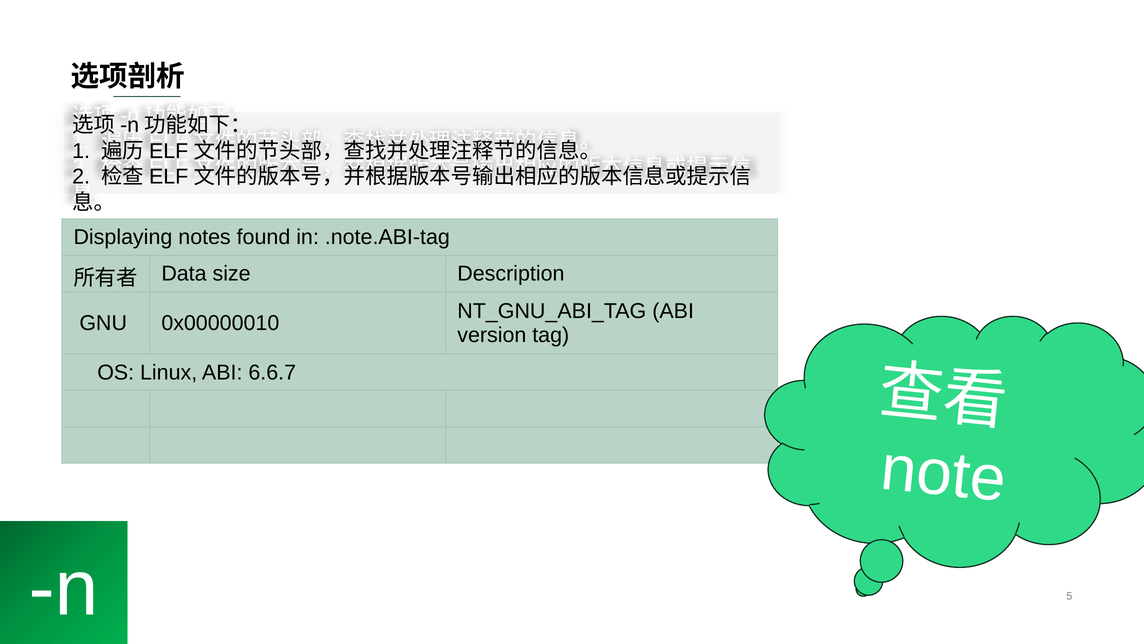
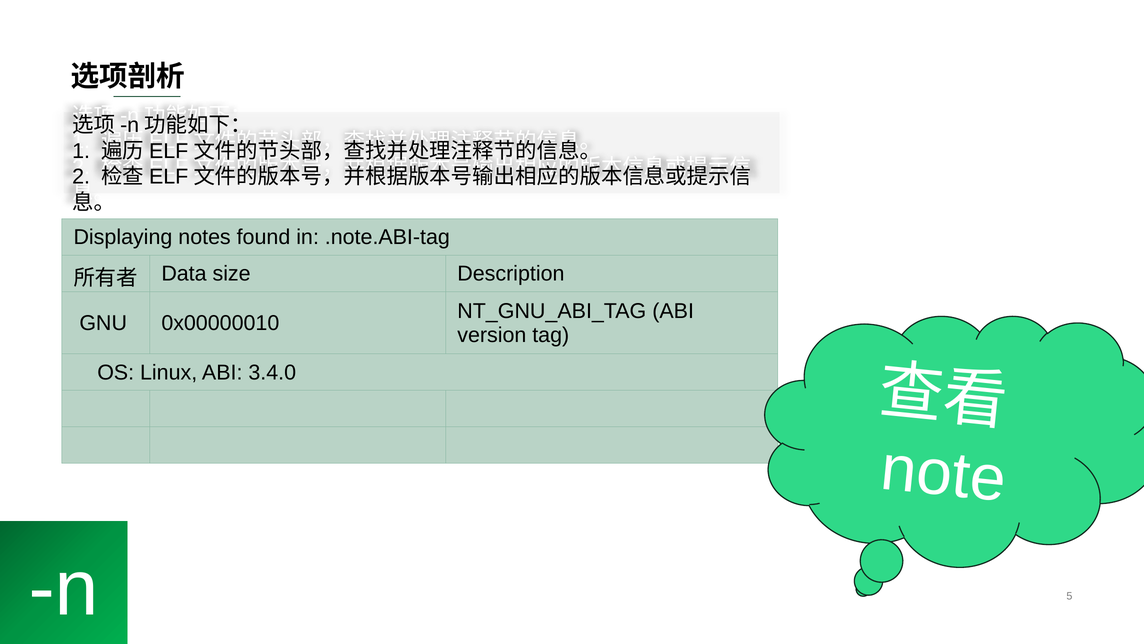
6.6.7: 6.6.7 -> 3.4.0
